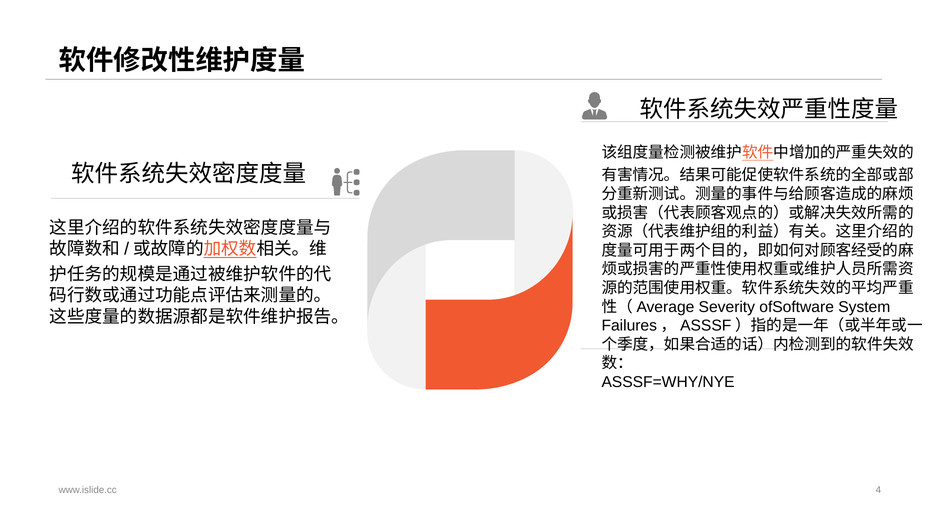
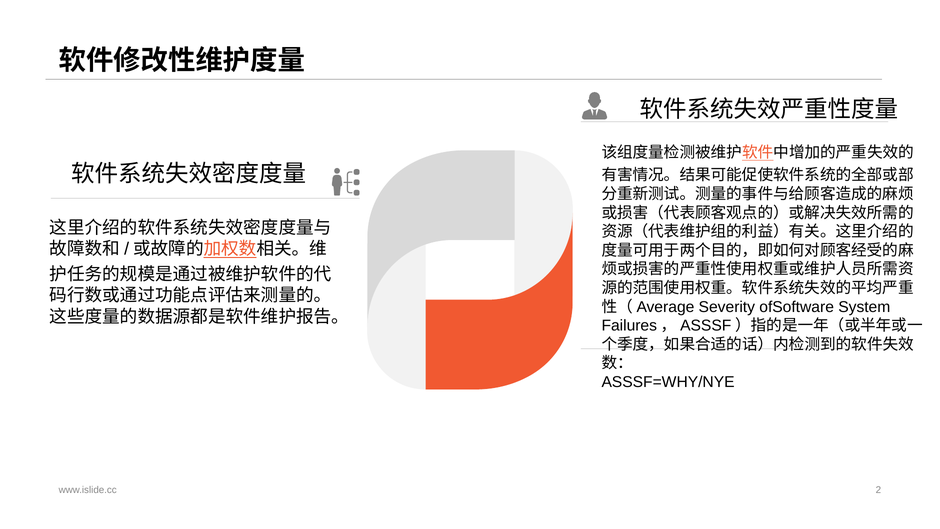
4: 4 -> 2
